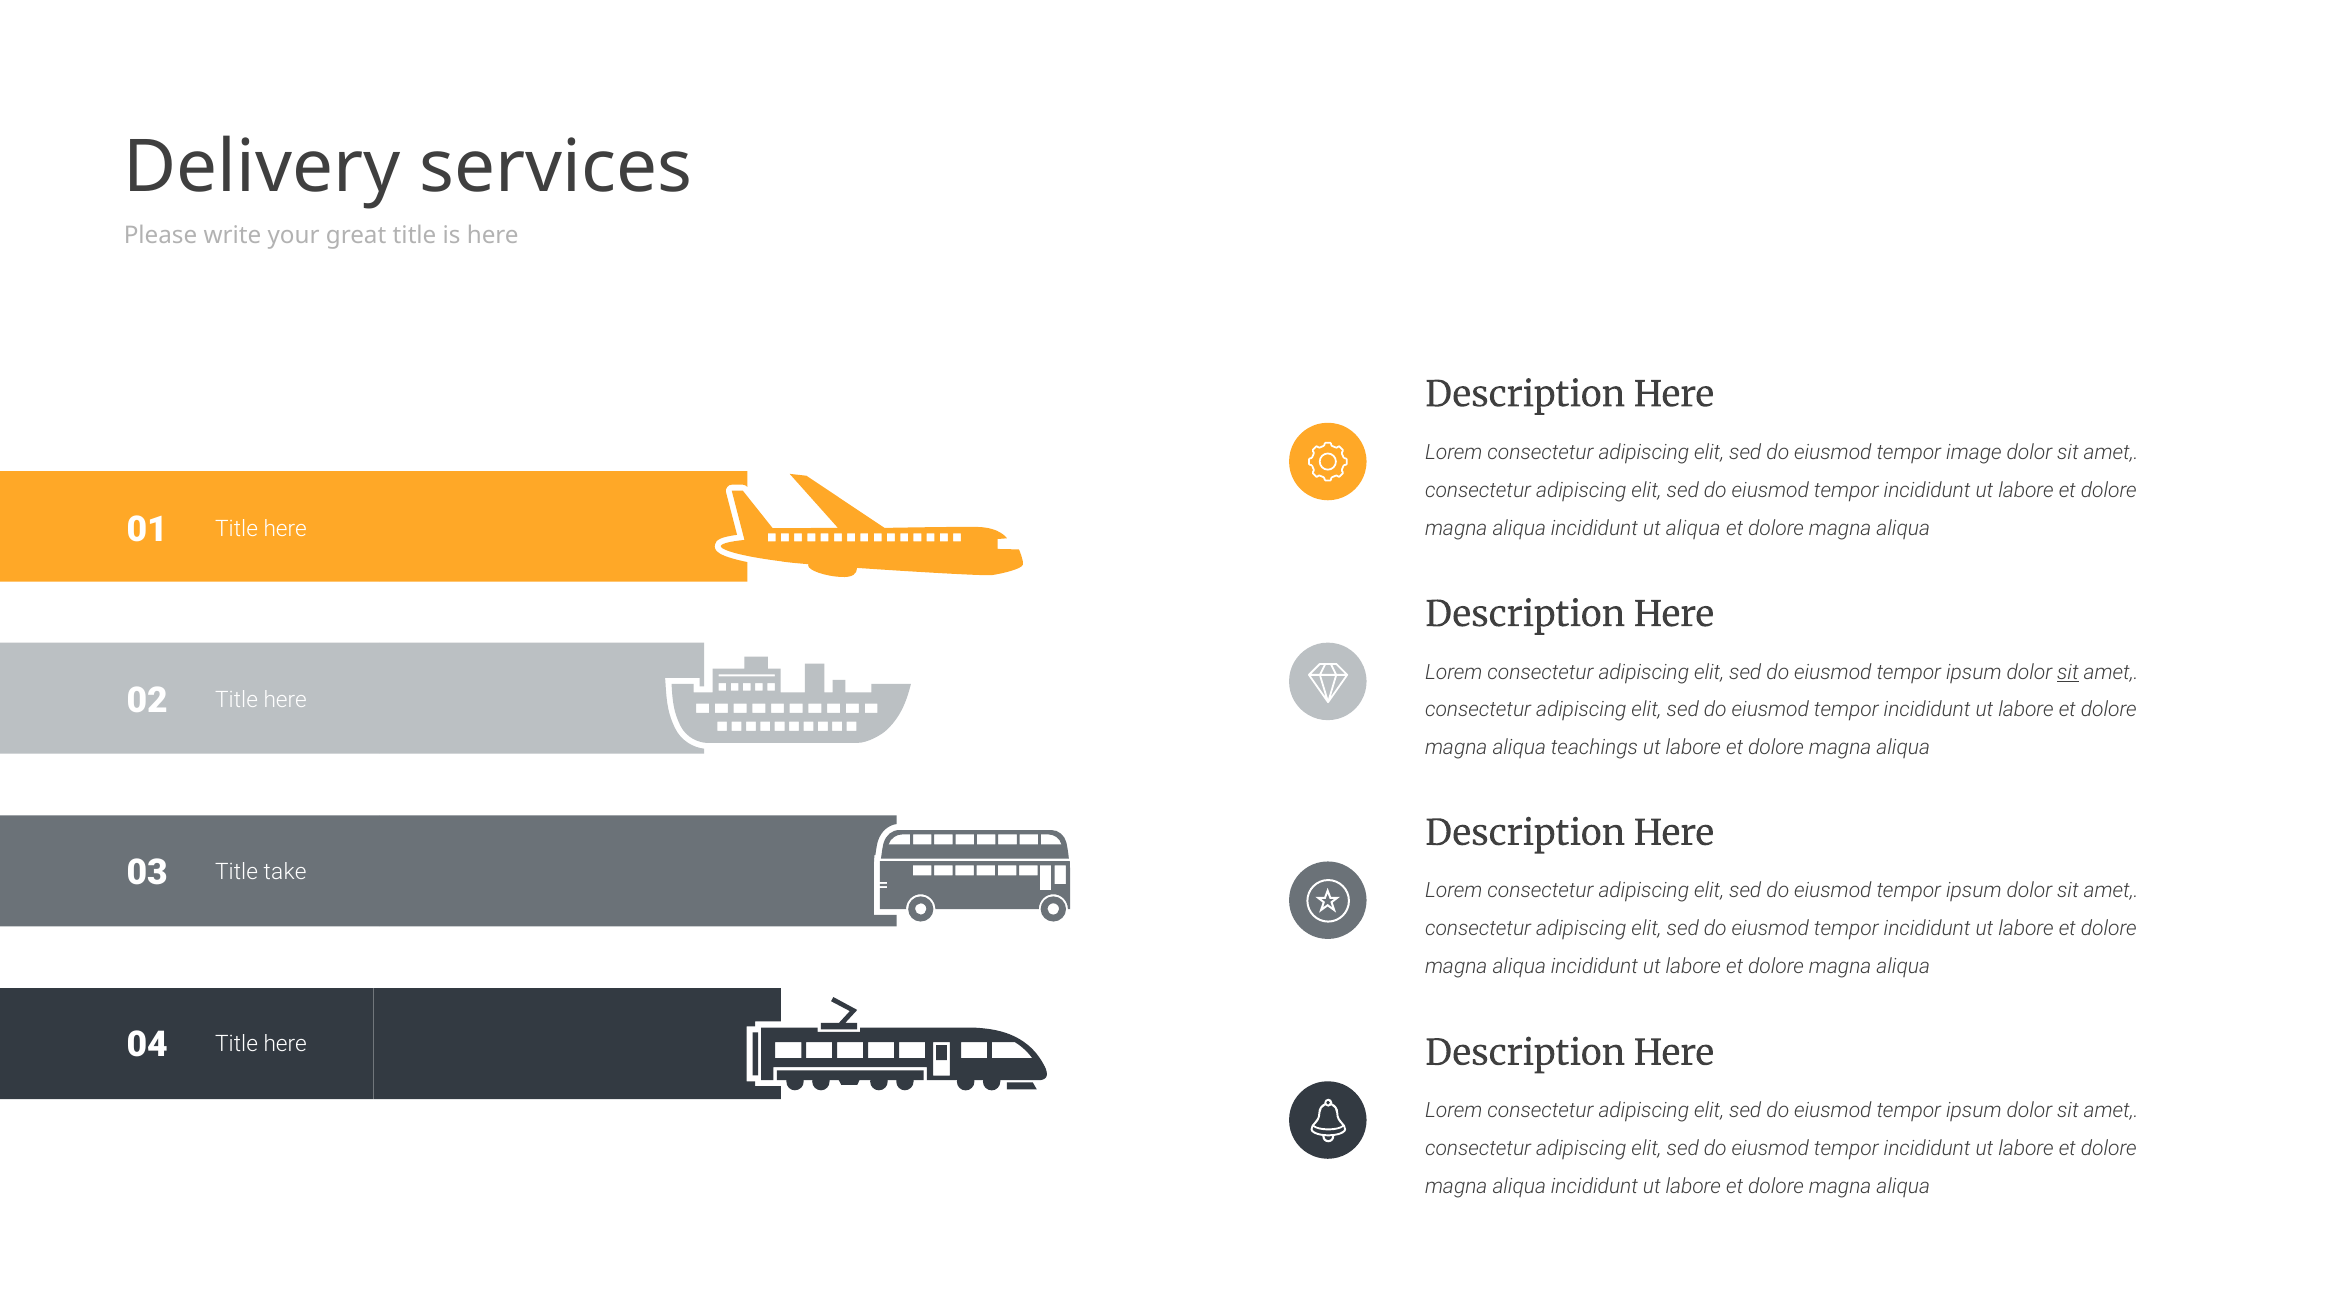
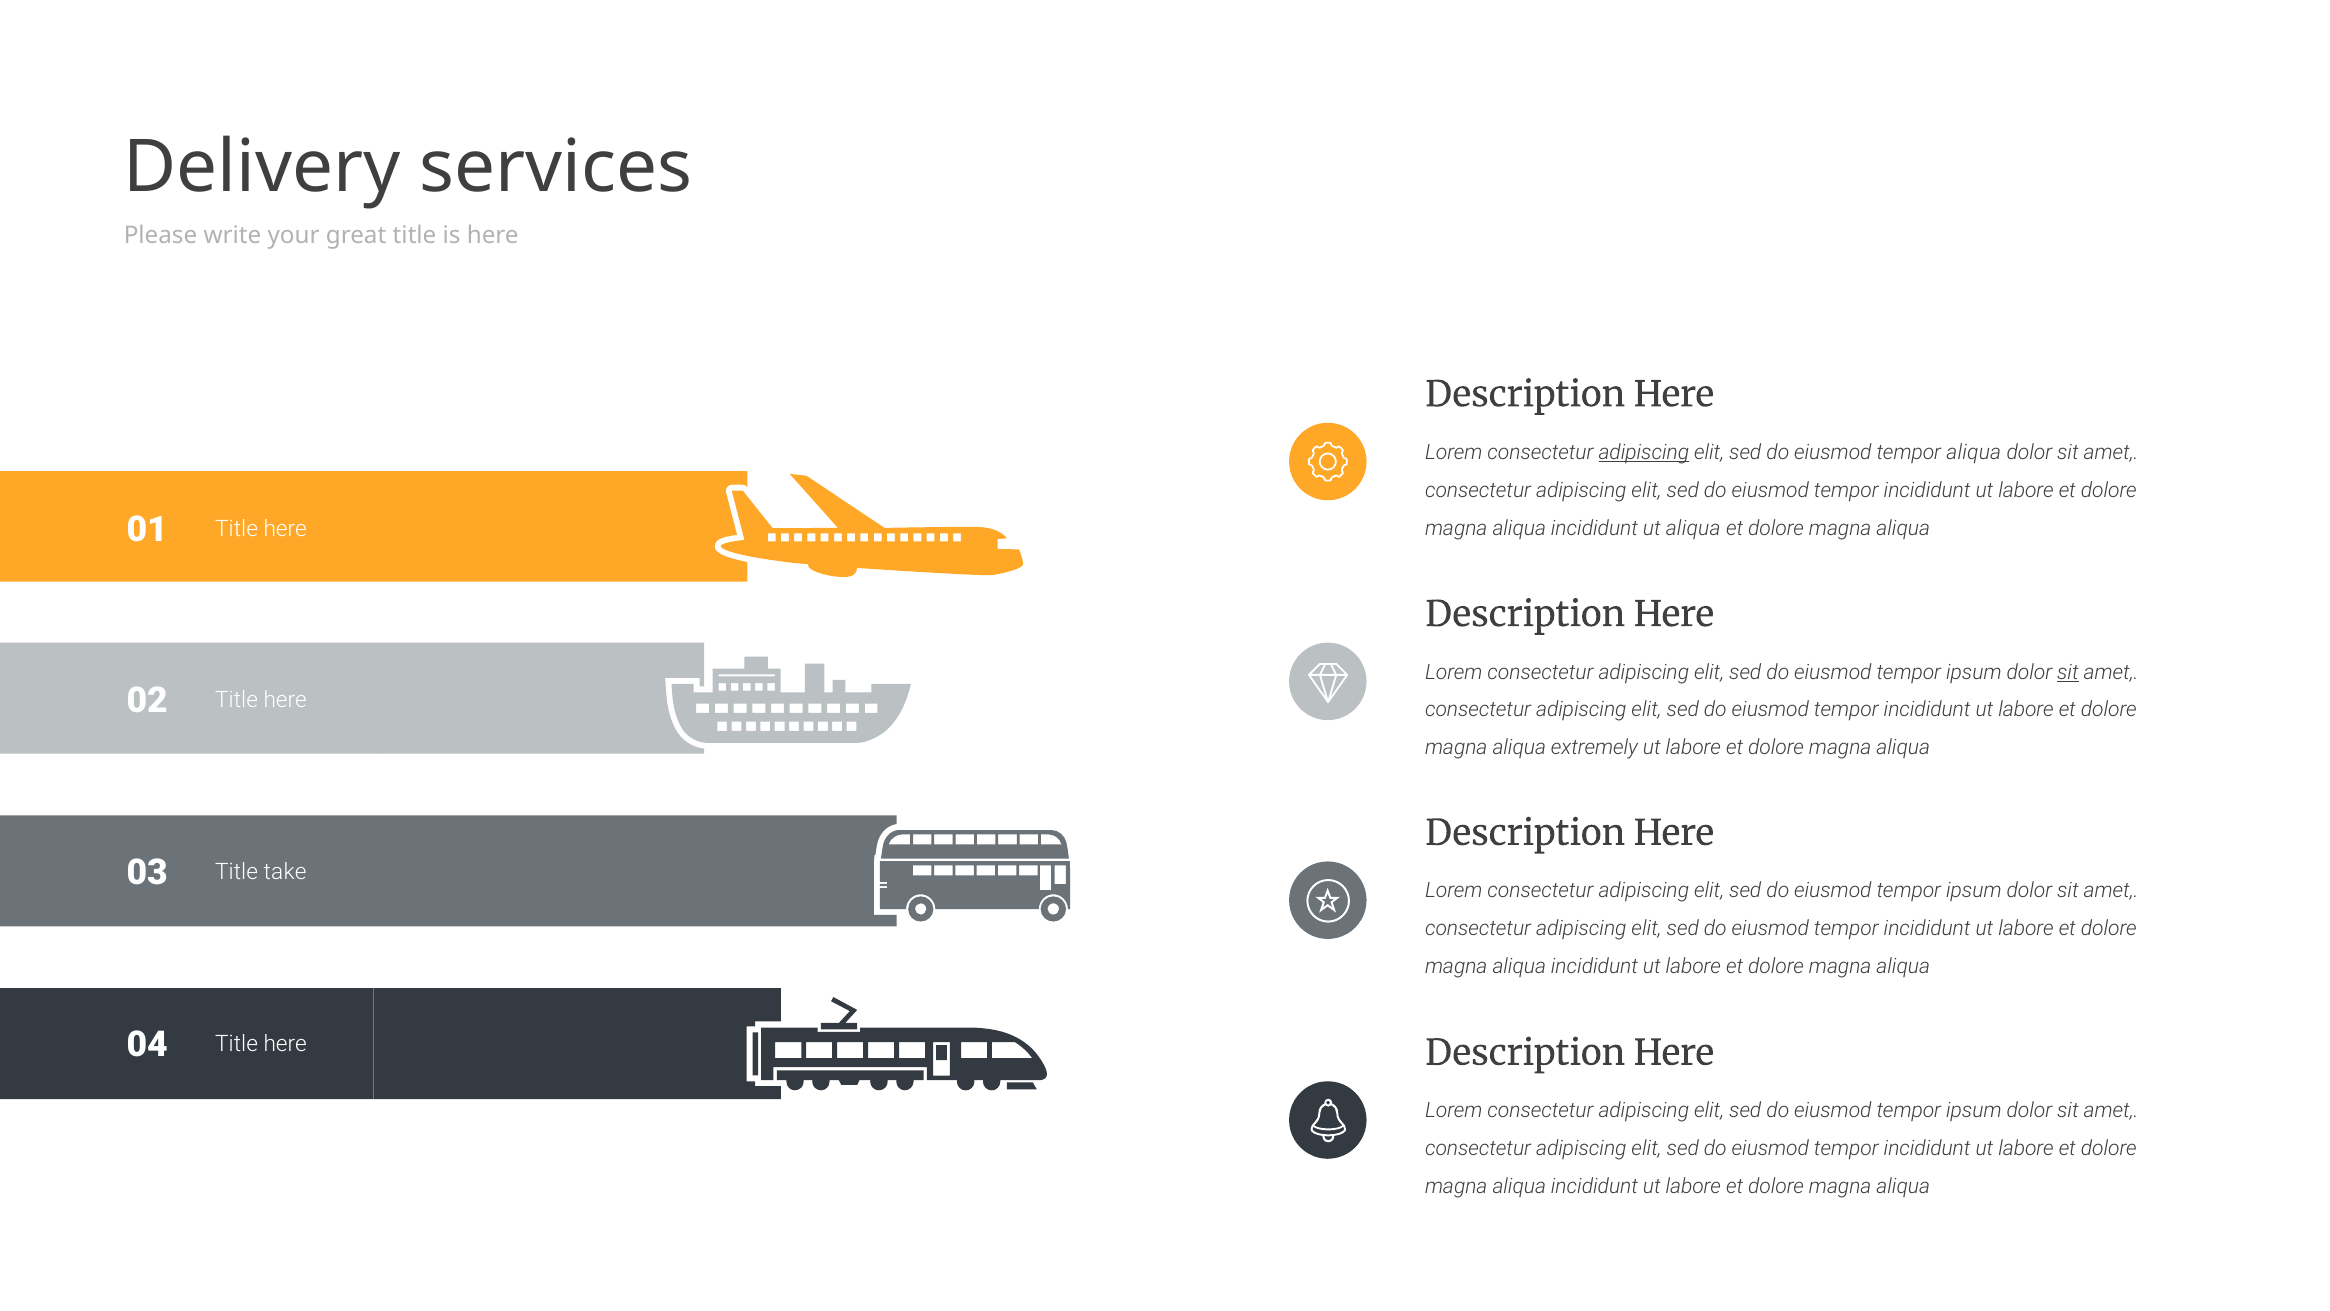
adipiscing at (1644, 452) underline: none -> present
tempor image: image -> aliqua
teachings: teachings -> extremely
